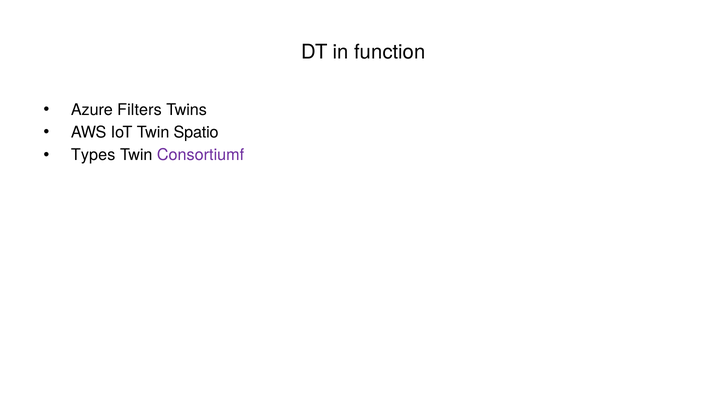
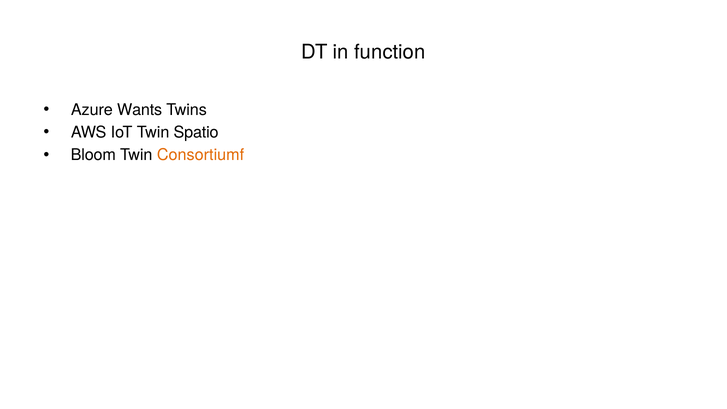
Filters: Filters -> Wants
Types: Types -> Bloom
Consortiumf colour: purple -> orange
